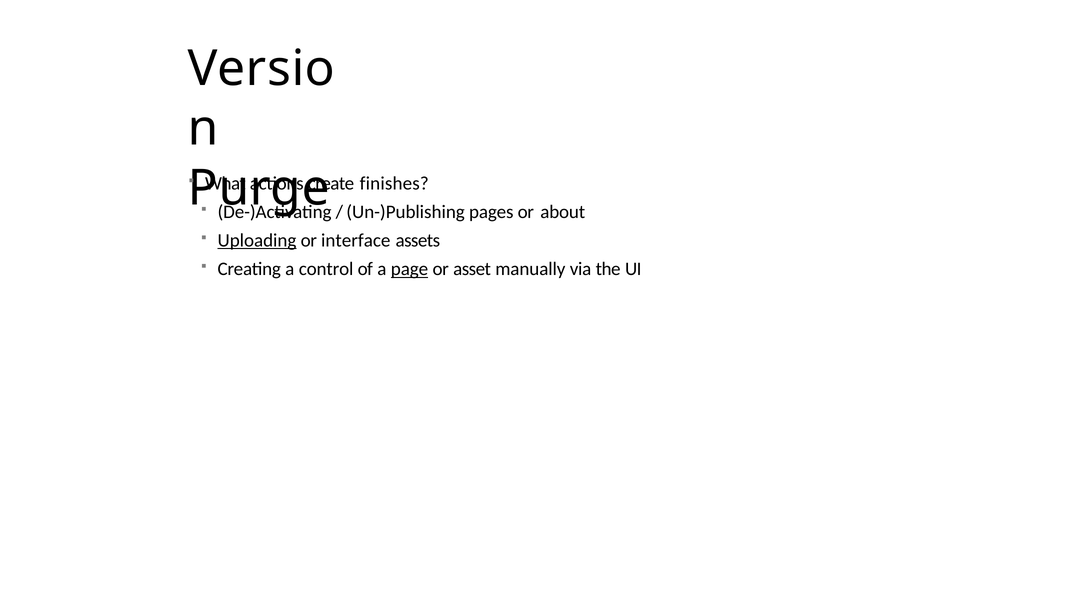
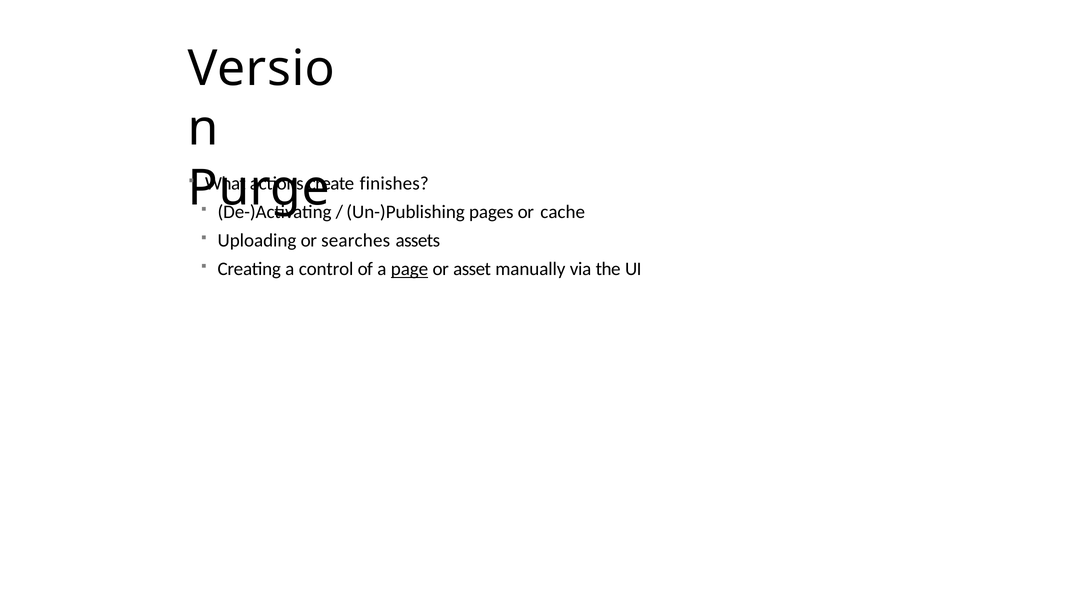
about: about -> cache
Uploading underline: present -> none
interface: interface -> searches
